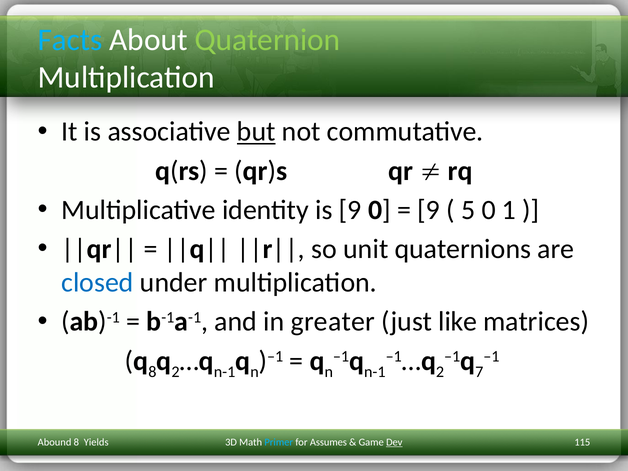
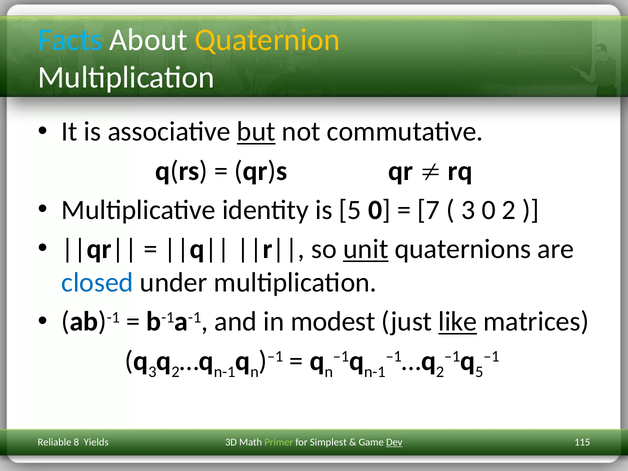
Quaternion colour: light green -> yellow
is 9: 9 -> 5
9 at (429, 210): 9 -> 7
5 at (468, 210): 5 -> 3
0 1: 1 -> 2
unit underline: none -> present
greater: greater -> modest
like underline: none -> present
q 8: 8 -> 3
7 at (479, 372): 7 -> 5
Primer colour: light blue -> light green
Assumes: Assumes -> Simplest
Abound: Abound -> Reliable
